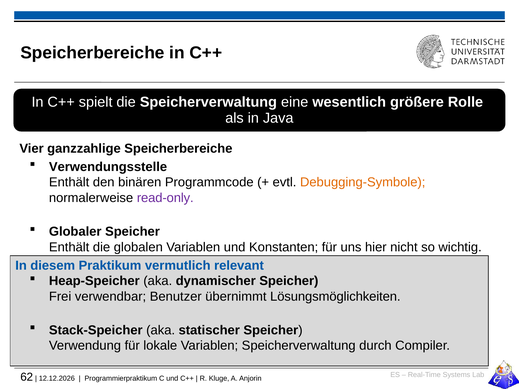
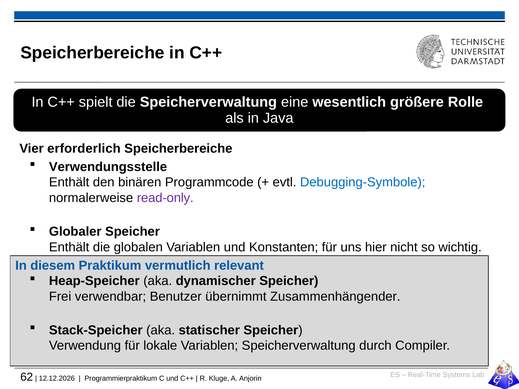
ganzzahlige: ganzzahlige -> erforderlich
Debugging-Symbole colour: orange -> blue
Lösungsmöglichkeiten: Lösungsmöglichkeiten -> Zusammenhängender
